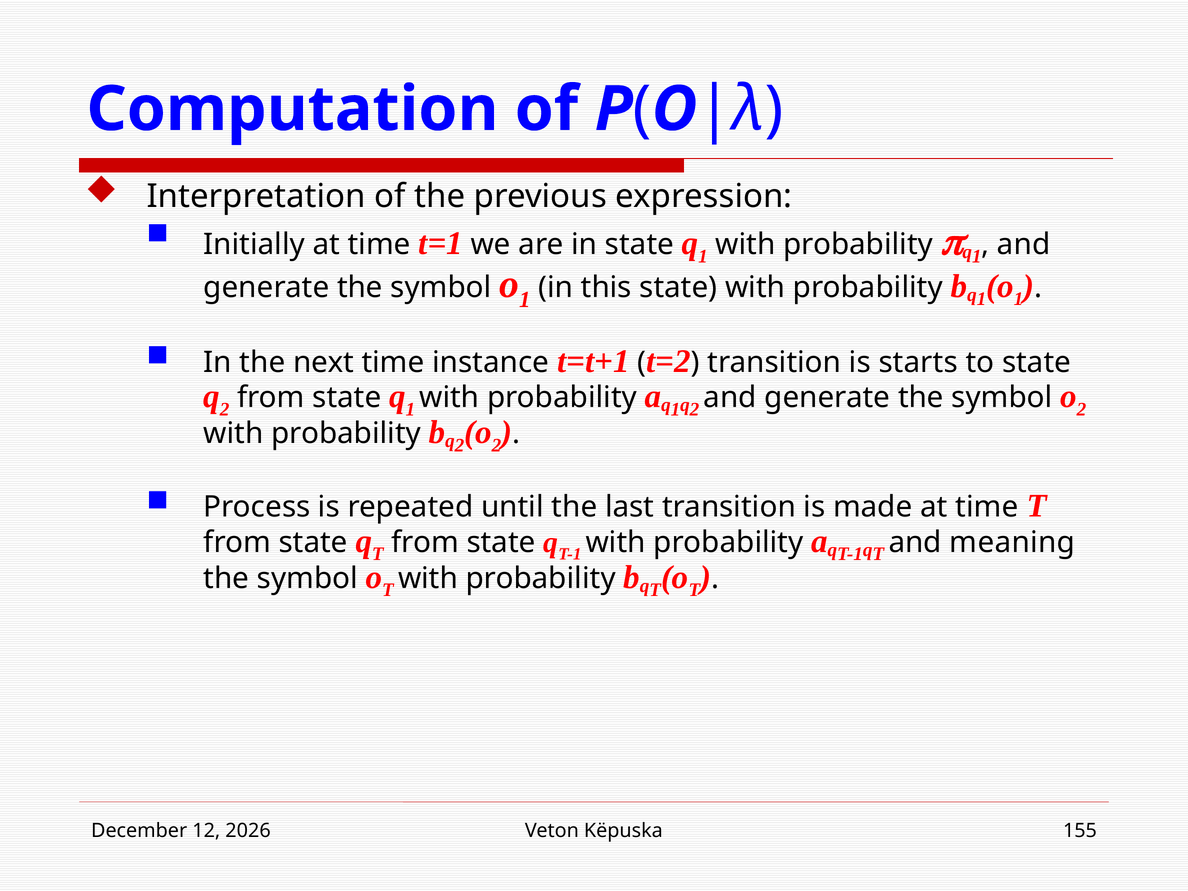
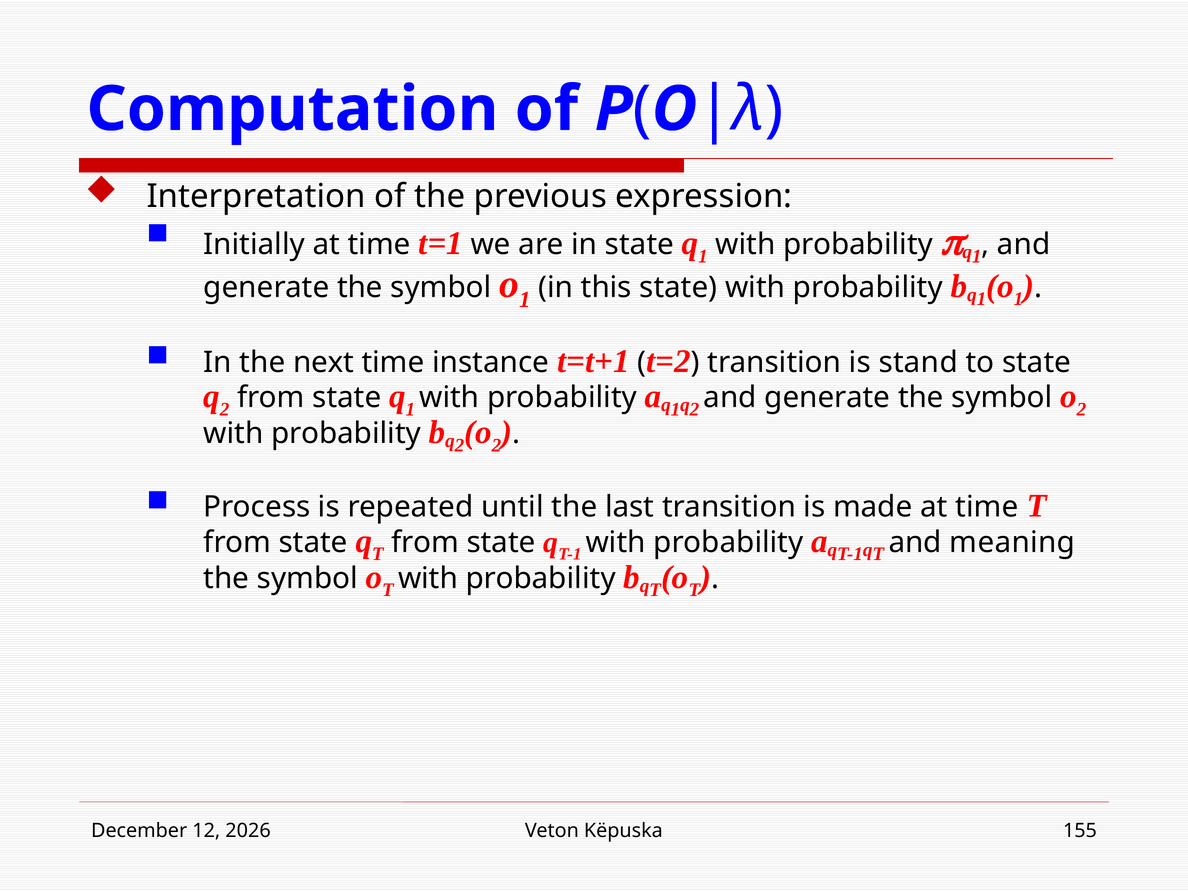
starts: starts -> stand
